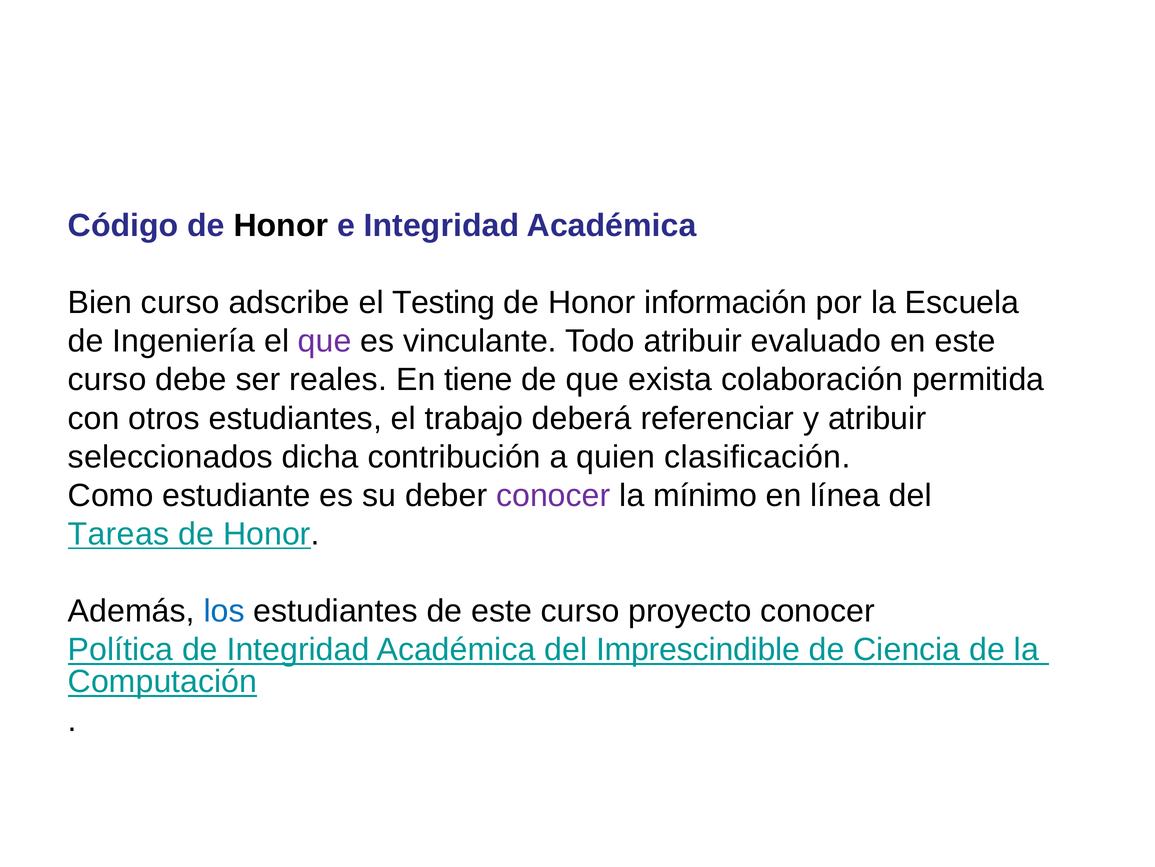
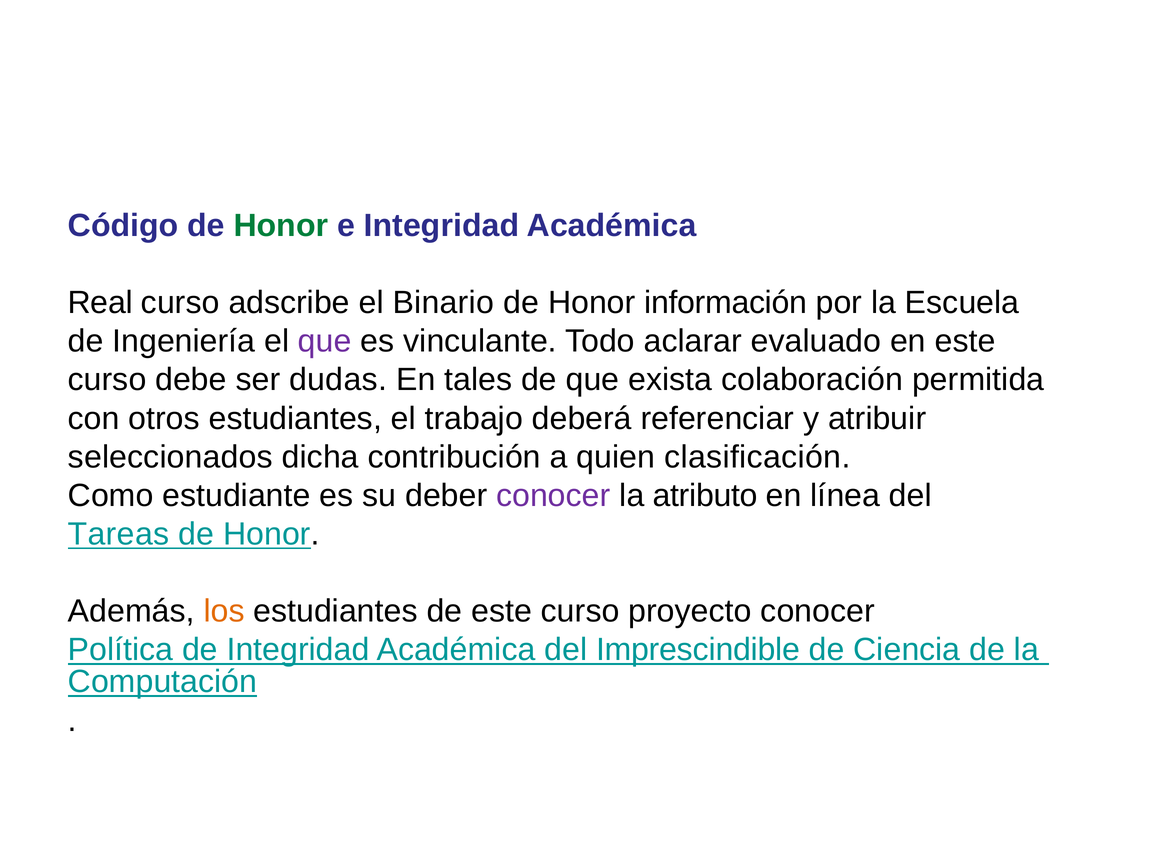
Honor at (281, 225) colour: black -> green
Bien: Bien -> Real
Testing: Testing -> Binario
Todo atribuir: atribuir -> aclarar
reales: reales -> dudas
tiene: tiene -> tales
mínimo: mínimo -> atributo
los colour: blue -> orange
